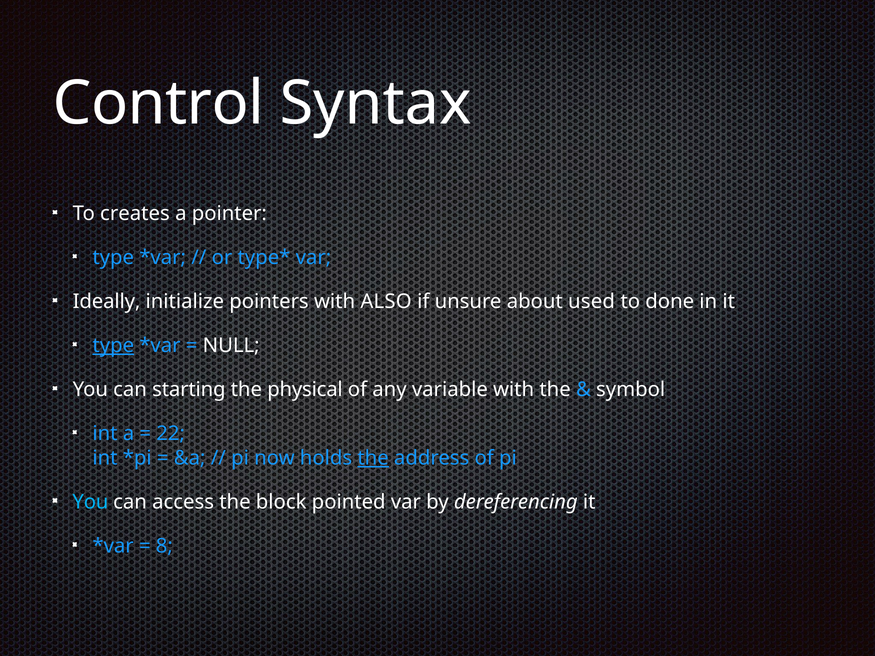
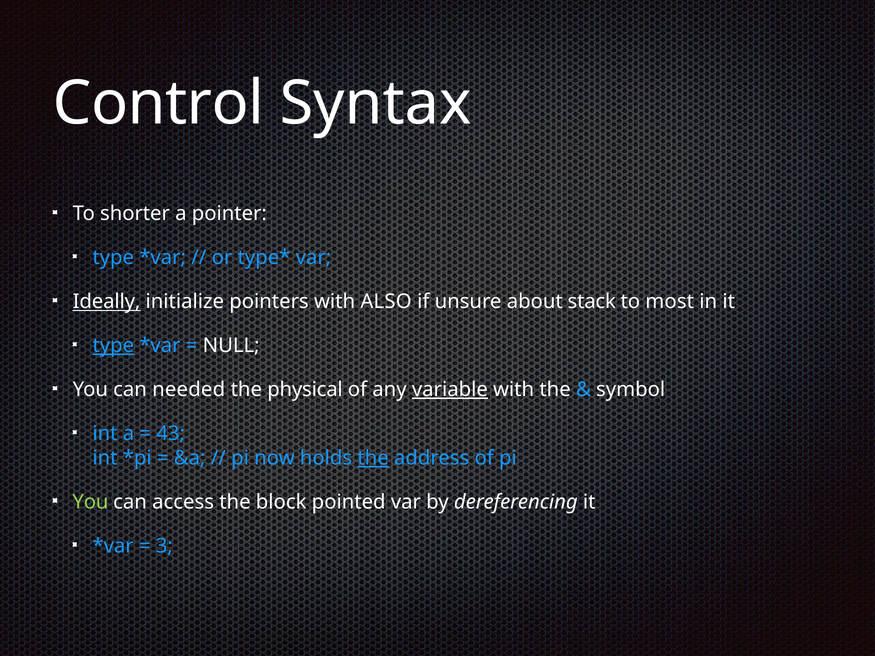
creates: creates -> shorter
Ideally underline: none -> present
used: used -> stack
done: done -> most
starting: starting -> needed
variable underline: none -> present
22: 22 -> 43
You at (90, 502) colour: light blue -> light green
8: 8 -> 3
